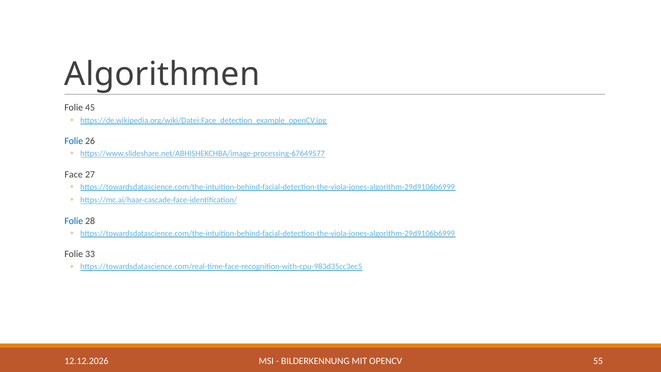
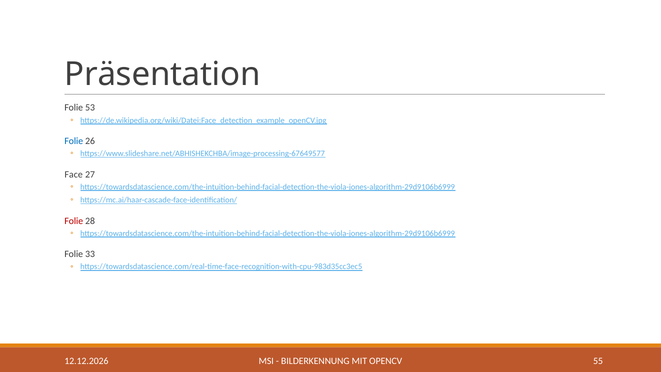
Algorithmen: Algorithmen -> Präsentation
45: 45 -> 53
Folie at (74, 221) colour: blue -> red
